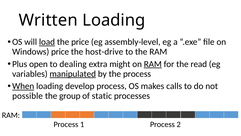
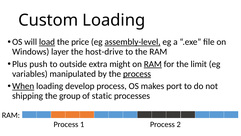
Written: Written -> Custom
assembly-level underline: none -> present
Windows price: price -> layer
open: open -> push
dealing: dealing -> outside
read: read -> limit
manipulated underline: present -> none
process at (137, 74) underline: none -> present
calls: calls -> port
possible: possible -> shipping
